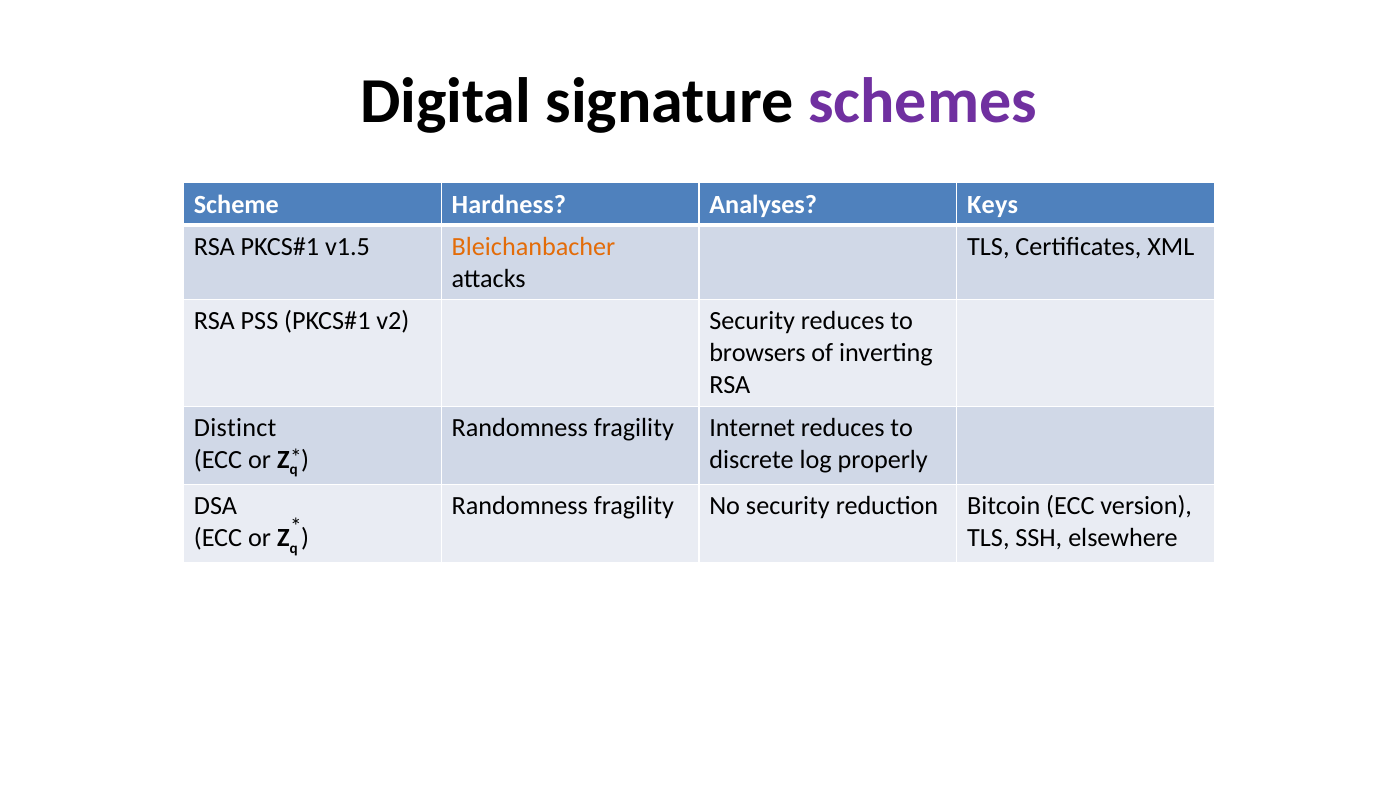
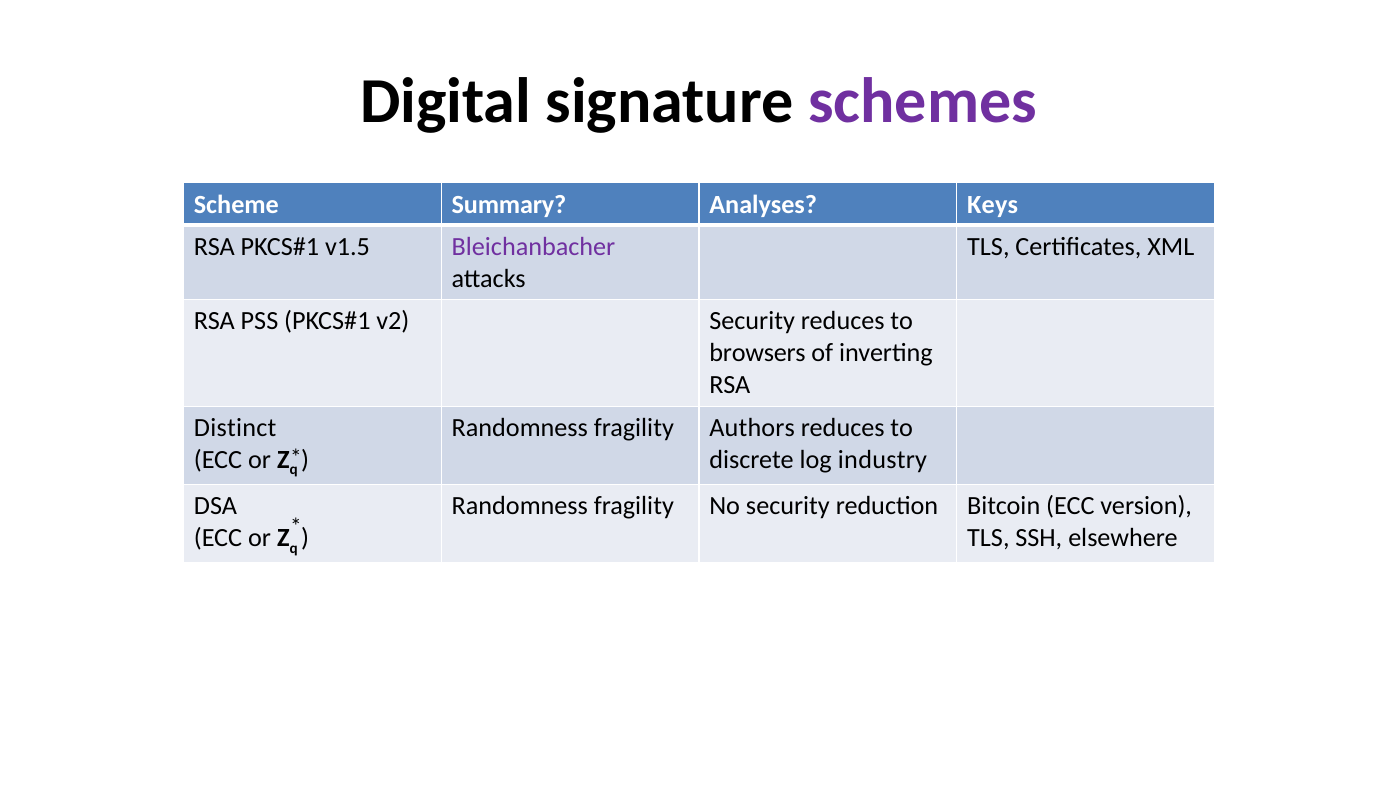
Hardness: Hardness -> Summary
Bleichanbacher colour: orange -> purple
Internet: Internet -> Authors
properly: properly -> industry
